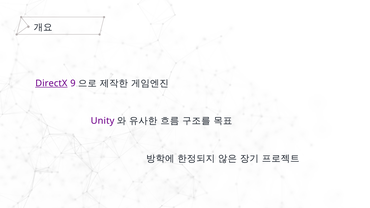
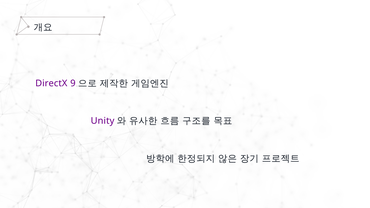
DirectX underline: present -> none
